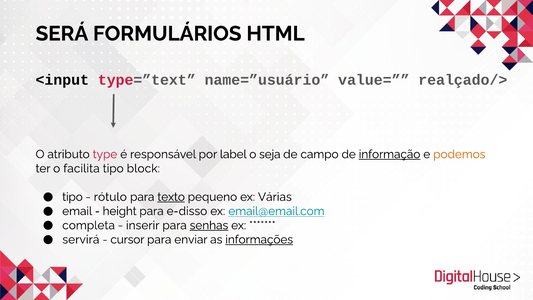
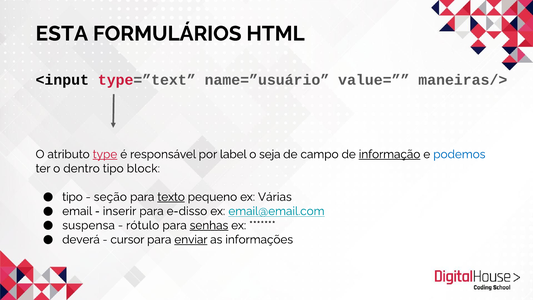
SERÁ: SERÁ -> ESTA
realçado/>: realçado/> -> maneiras/>
type underline: none -> present
podemos colour: orange -> blue
facilita: facilita -> dentro
rótulo: rótulo -> seção
height: height -> inserir
completa: completa -> suspensa
inserir: inserir -> rótulo
servirá: servirá -> deverá
enviar underline: none -> present
informações underline: present -> none
